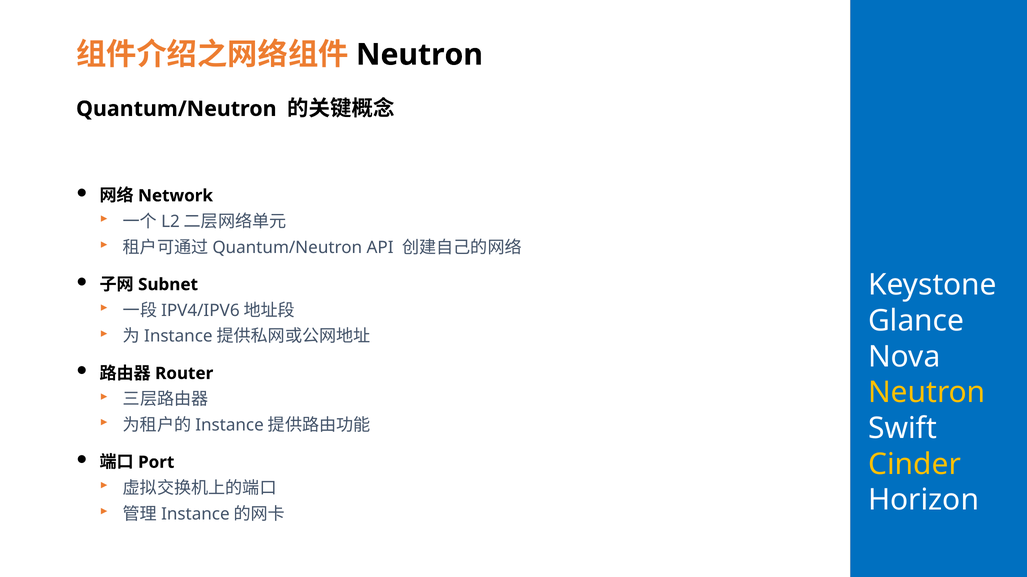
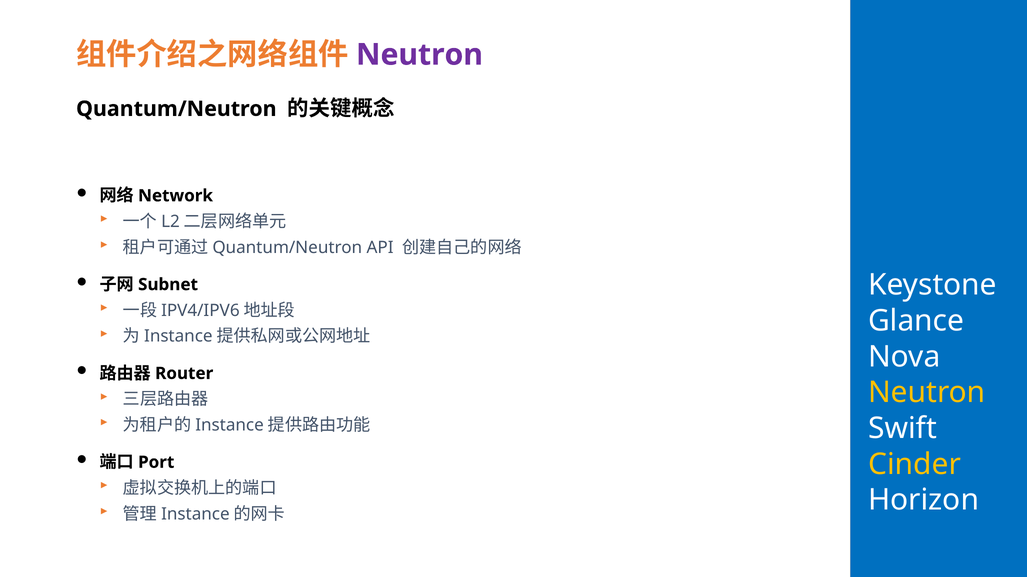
Neutron at (419, 55) colour: black -> purple
